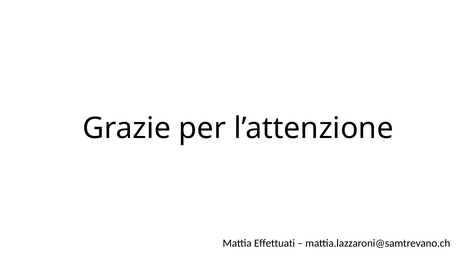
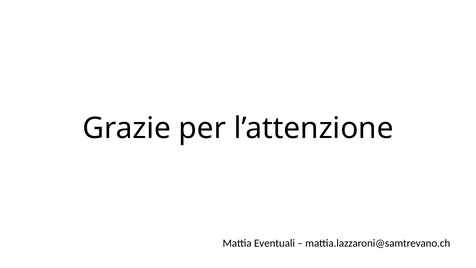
Effettuati: Effettuati -> Eventuali
